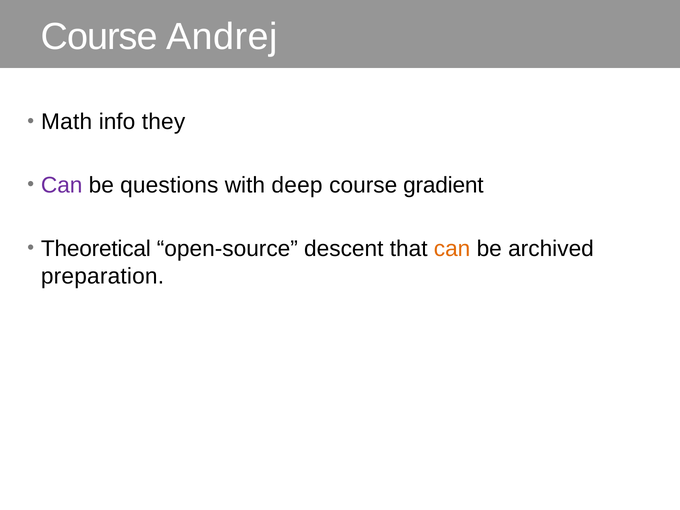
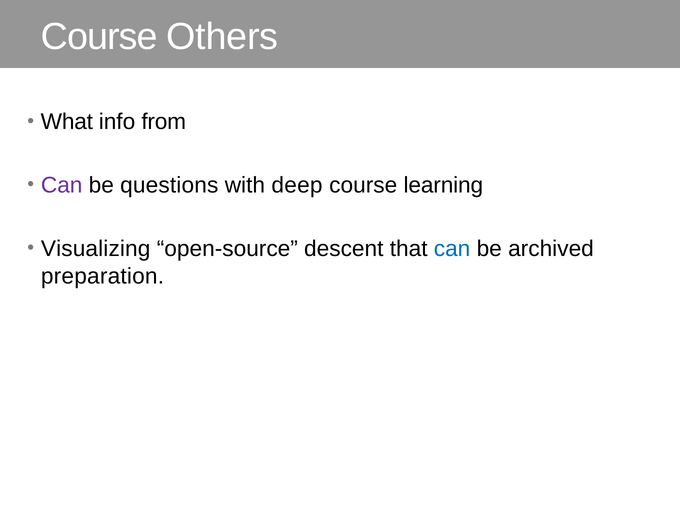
Andrej: Andrej -> Others
Math: Math -> What
they: they -> from
gradient: gradient -> learning
Theoretical: Theoretical -> Visualizing
can at (452, 249) colour: orange -> blue
